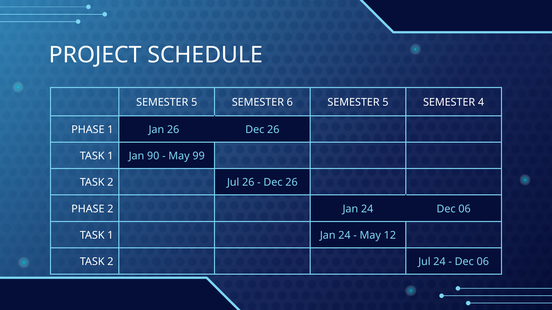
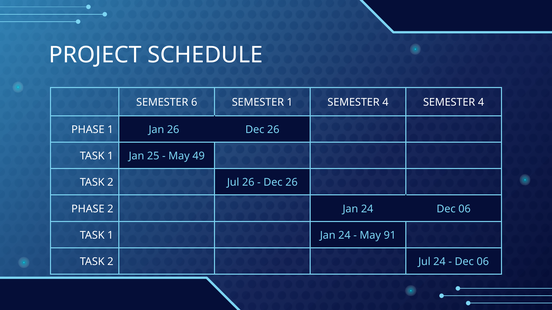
5 at (194, 102): 5 -> 6
SEMESTER 6: 6 -> 1
5 at (385, 102): 5 -> 4
90: 90 -> 25
99: 99 -> 49
12: 12 -> 91
